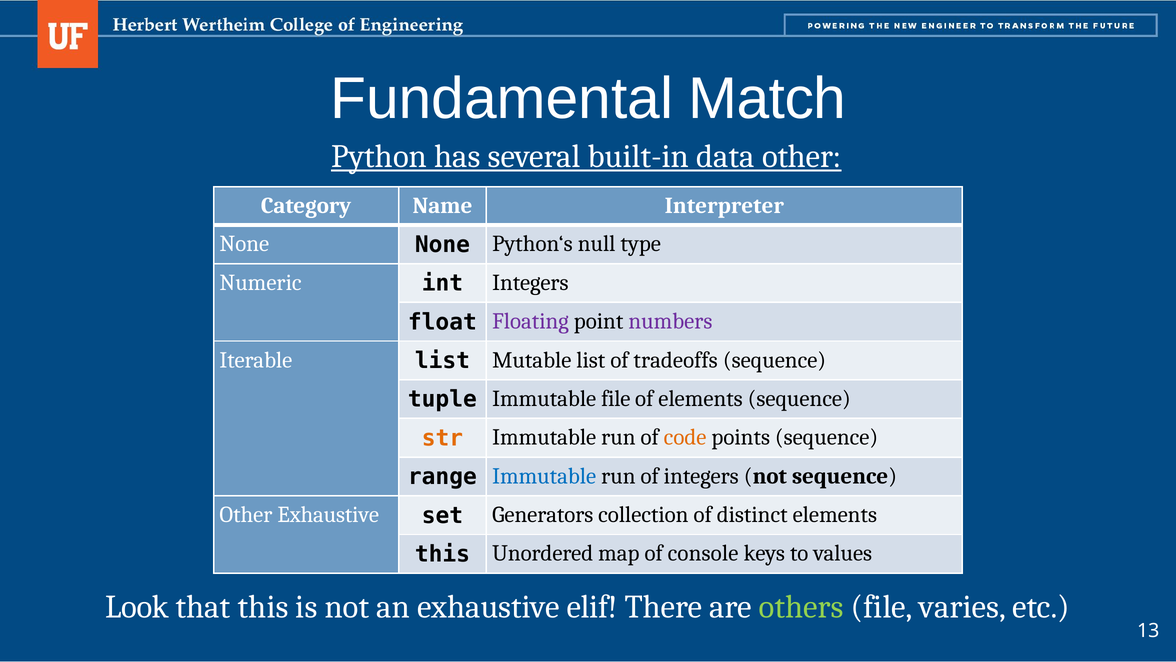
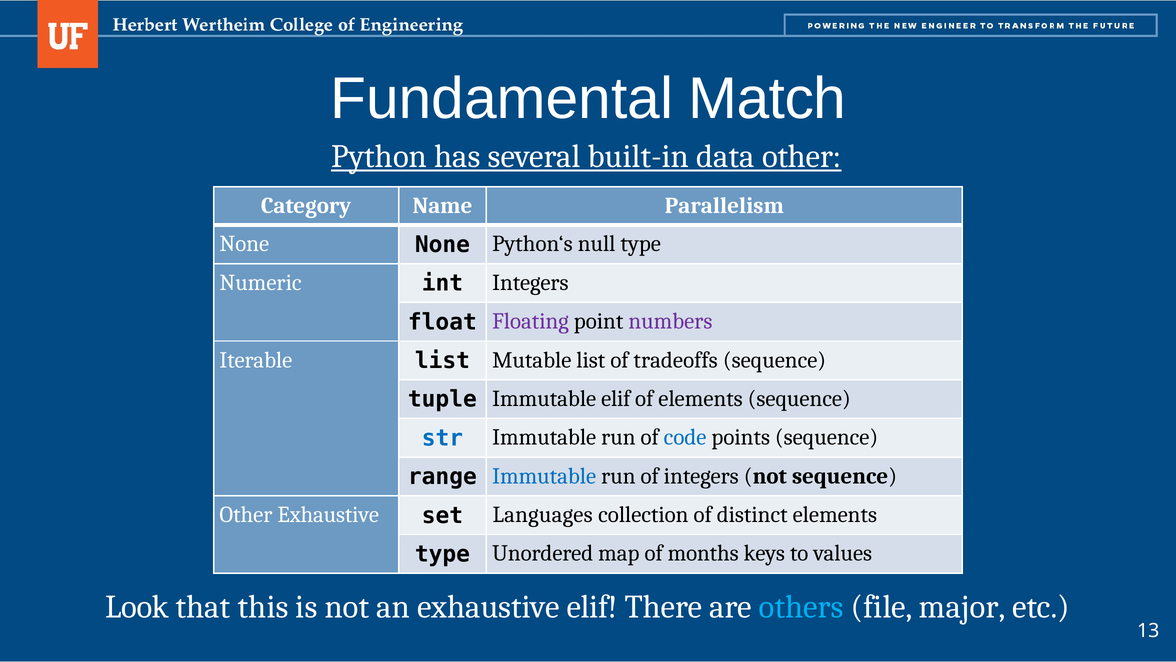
Interpreter: Interpreter -> Parallelism
Immutable file: file -> elif
str colour: orange -> blue
code colour: orange -> blue
Generators: Generators -> Languages
this at (442, 554): this -> type
console: console -> months
others colour: light green -> light blue
varies: varies -> major
